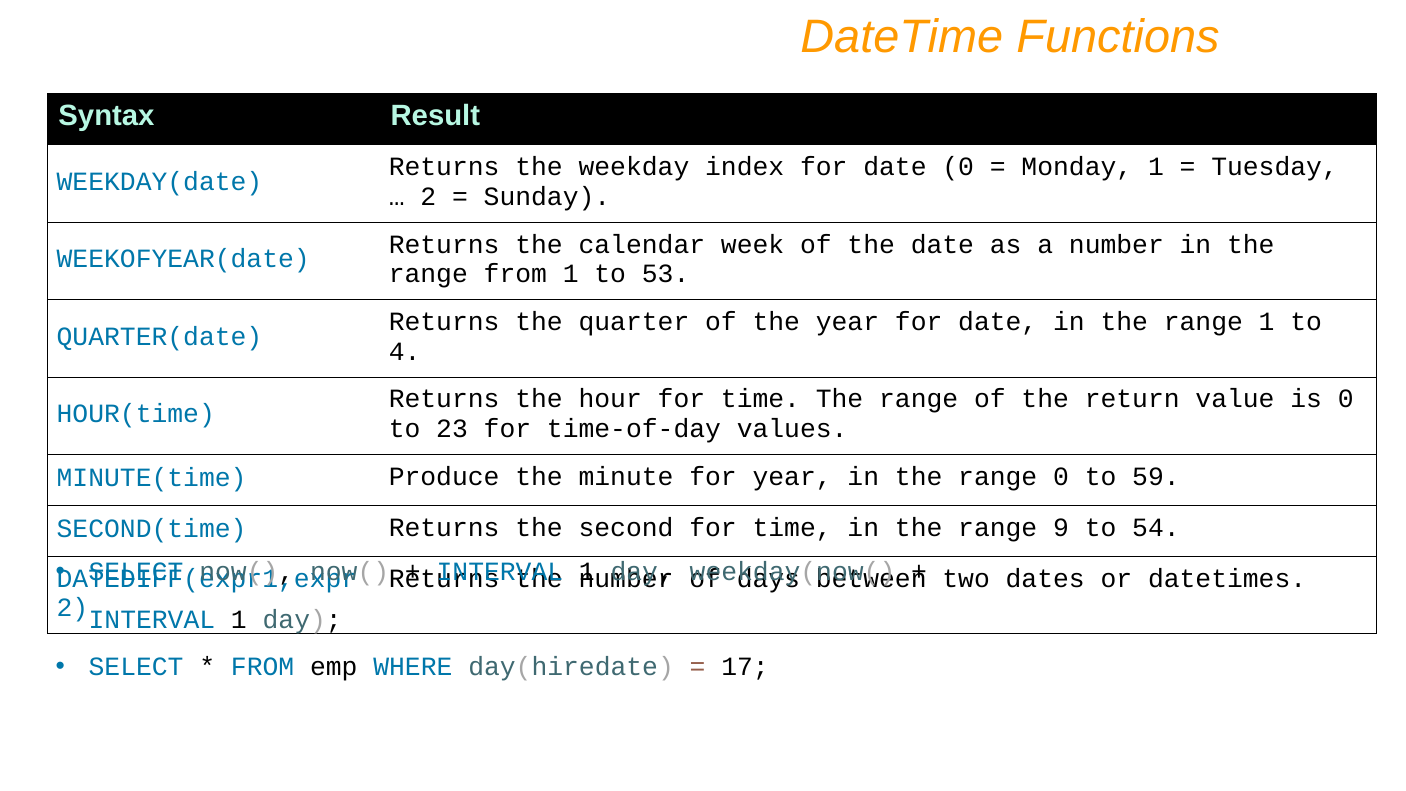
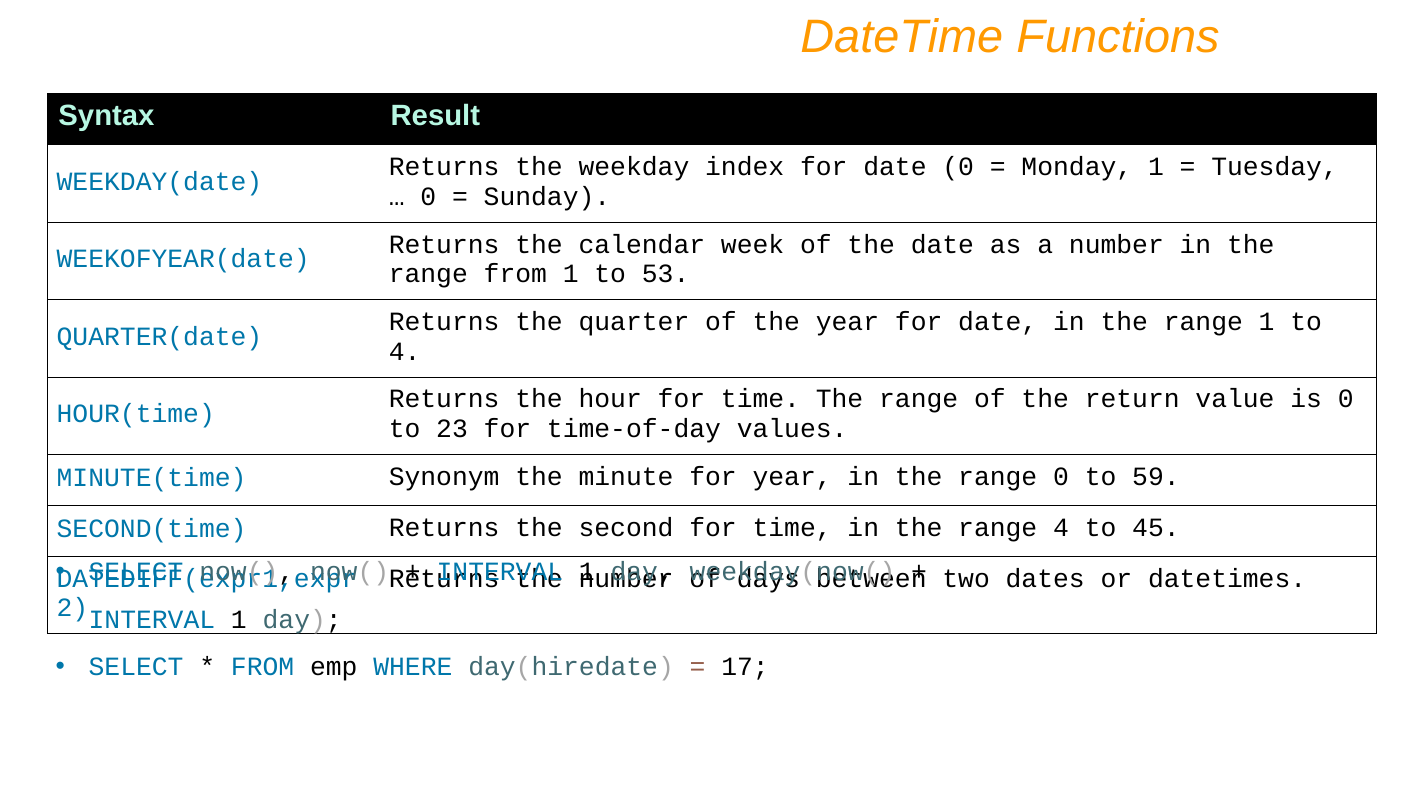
2 at (428, 197): 2 -> 0
Produce: Produce -> Synonym
range 9: 9 -> 4
54: 54 -> 45
